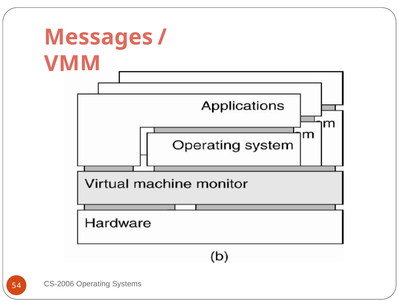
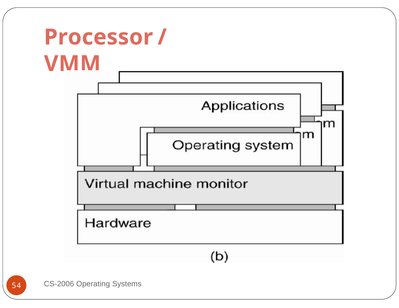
Messages: Messages -> Processor
